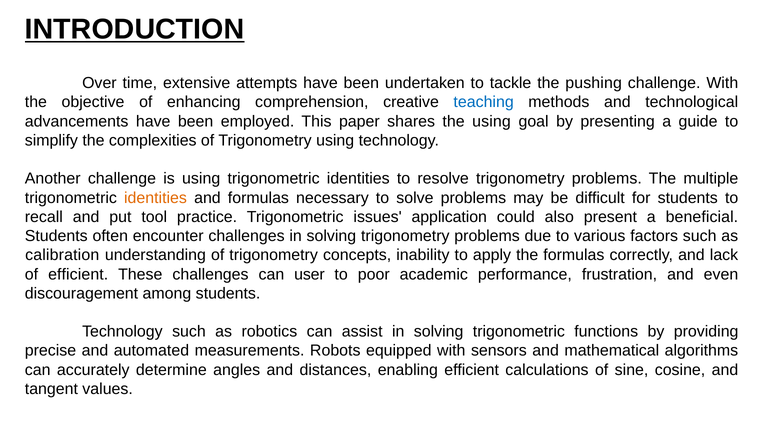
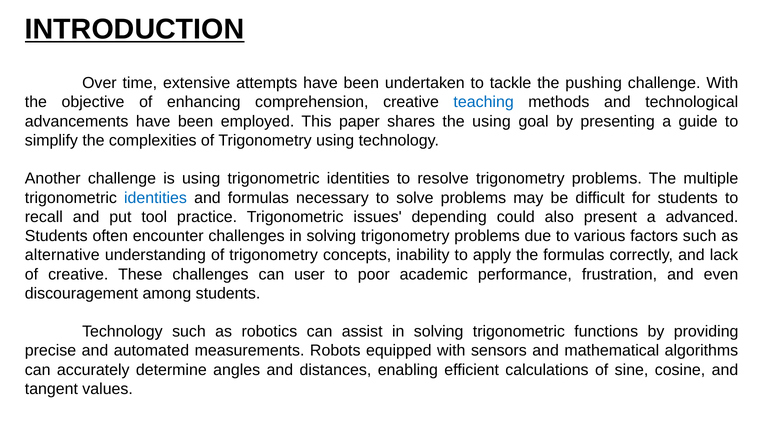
identities at (155, 198) colour: orange -> blue
application: application -> depending
beneficial: beneficial -> advanced
calibration: calibration -> alternative
of efficient: efficient -> creative
